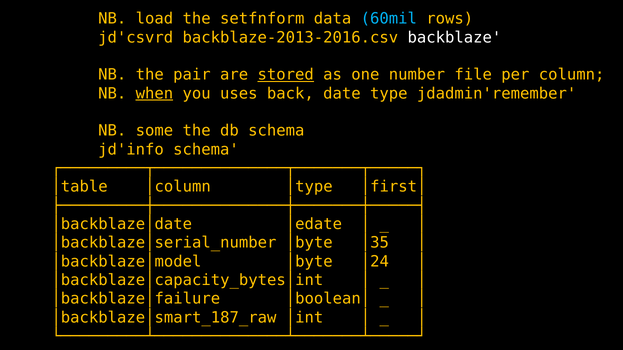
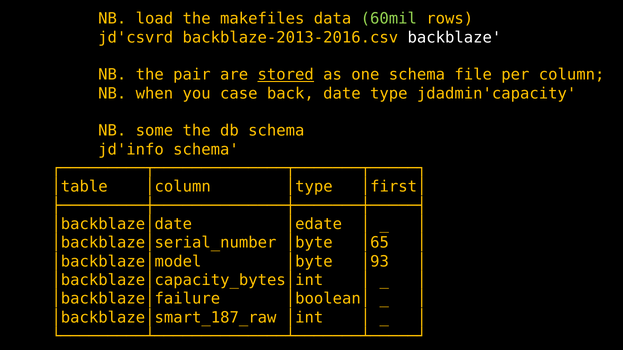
setfnform: setfnform -> makefiles
60mil colour: light blue -> light green
one number: number -> schema
when underline: present -> none
uses: uses -> case
jdadmin'remember: jdadmin'remember -> jdadmin'capacity
│35: │35 -> │65
│24: │24 -> │93
